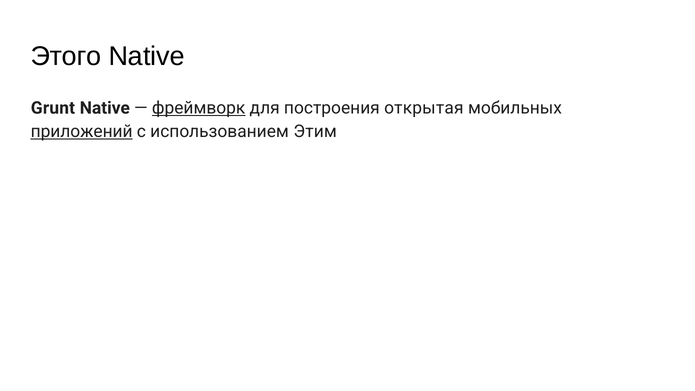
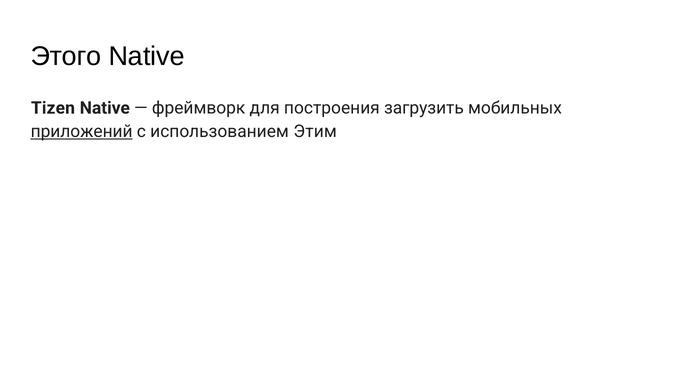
Grunt: Grunt -> Tizen
фреймворк underline: present -> none
открытая: открытая -> загрузить
